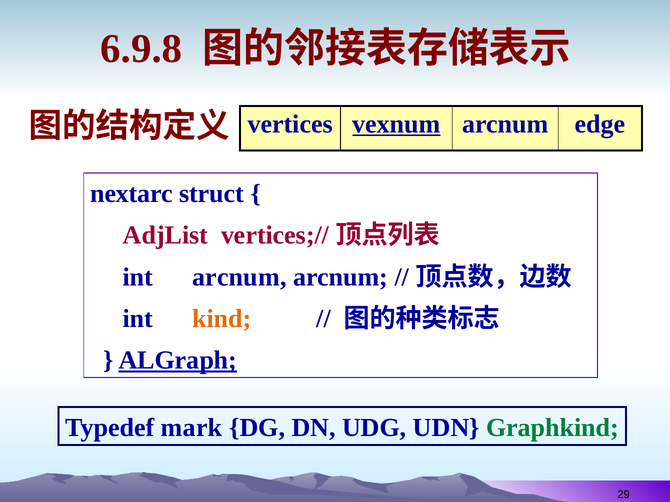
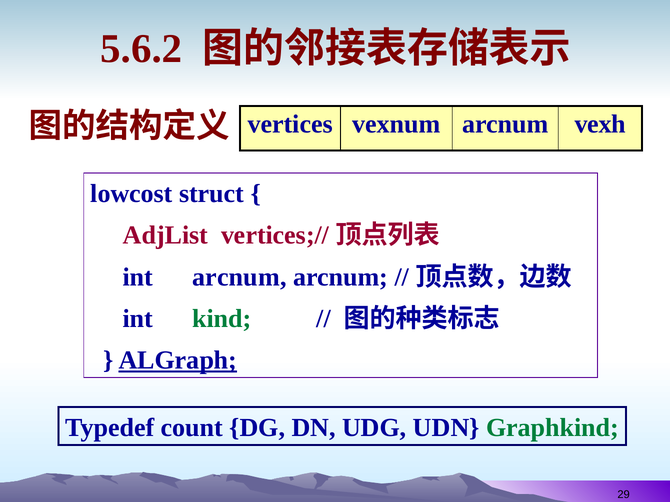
6.9.8: 6.9.8 -> 5.6.2
vexnum underline: present -> none
edge: edge -> vexh
nextarc: nextarc -> lowcost
kind colour: orange -> green
mark: mark -> count
